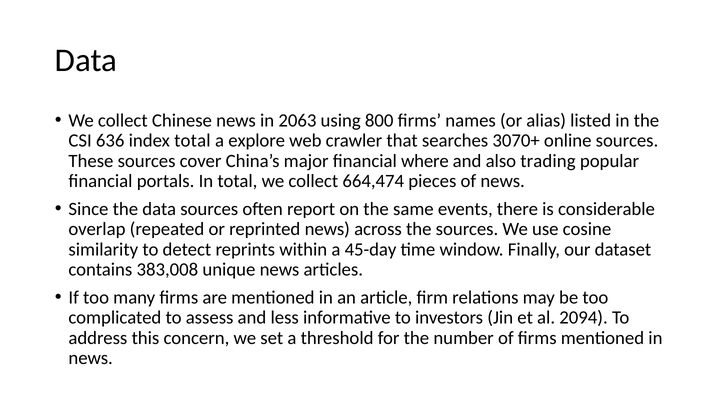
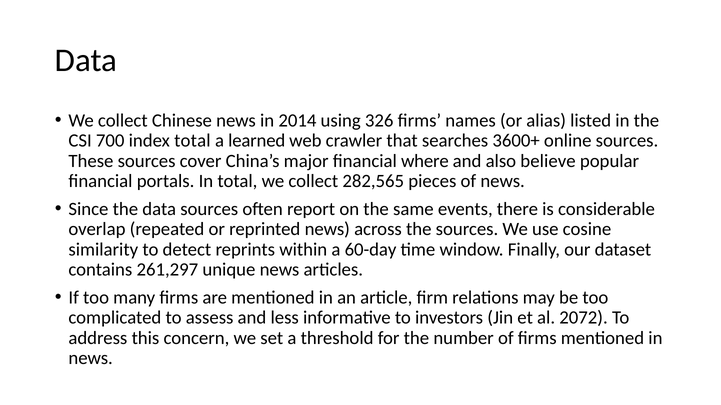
2063: 2063 -> 2014
800: 800 -> 326
636: 636 -> 700
explore: explore -> learned
3070+: 3070+ -> 3600+
trading: trading -> believe
664,474: 664,474 -> 282,565
45-day: 45-day -> 60-day
383,008: 383,008 -> 261,297
2094: 2094 -> 2072
